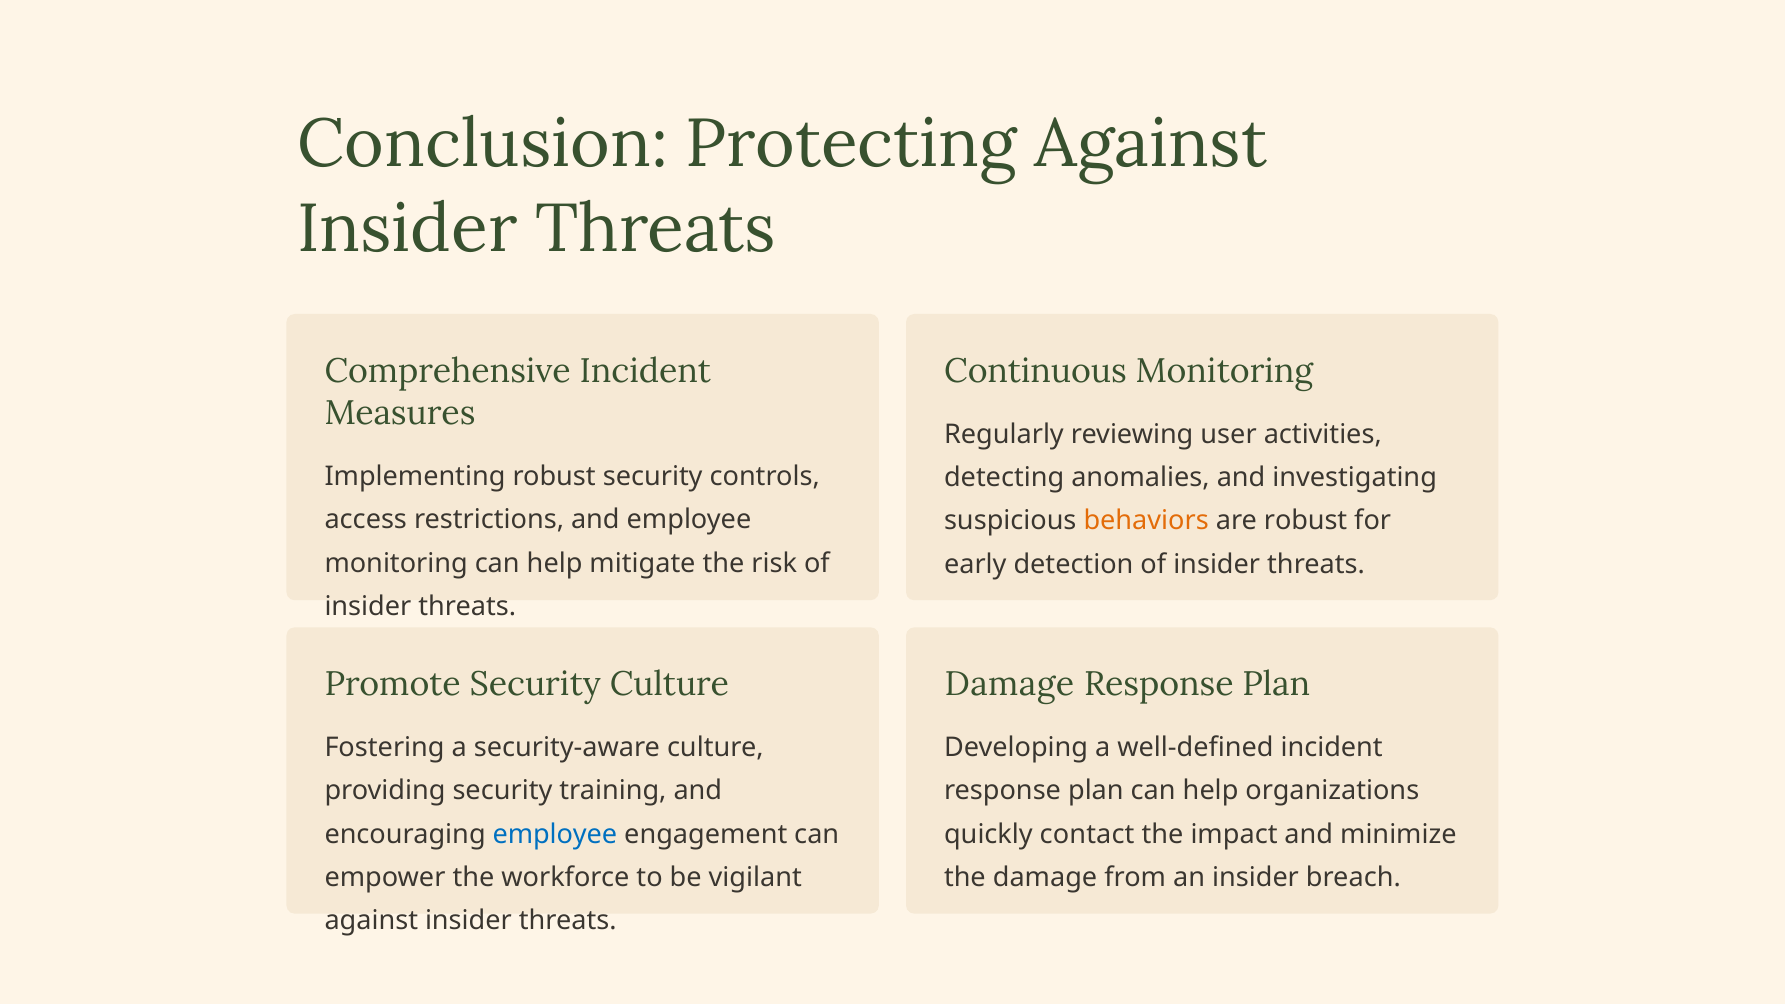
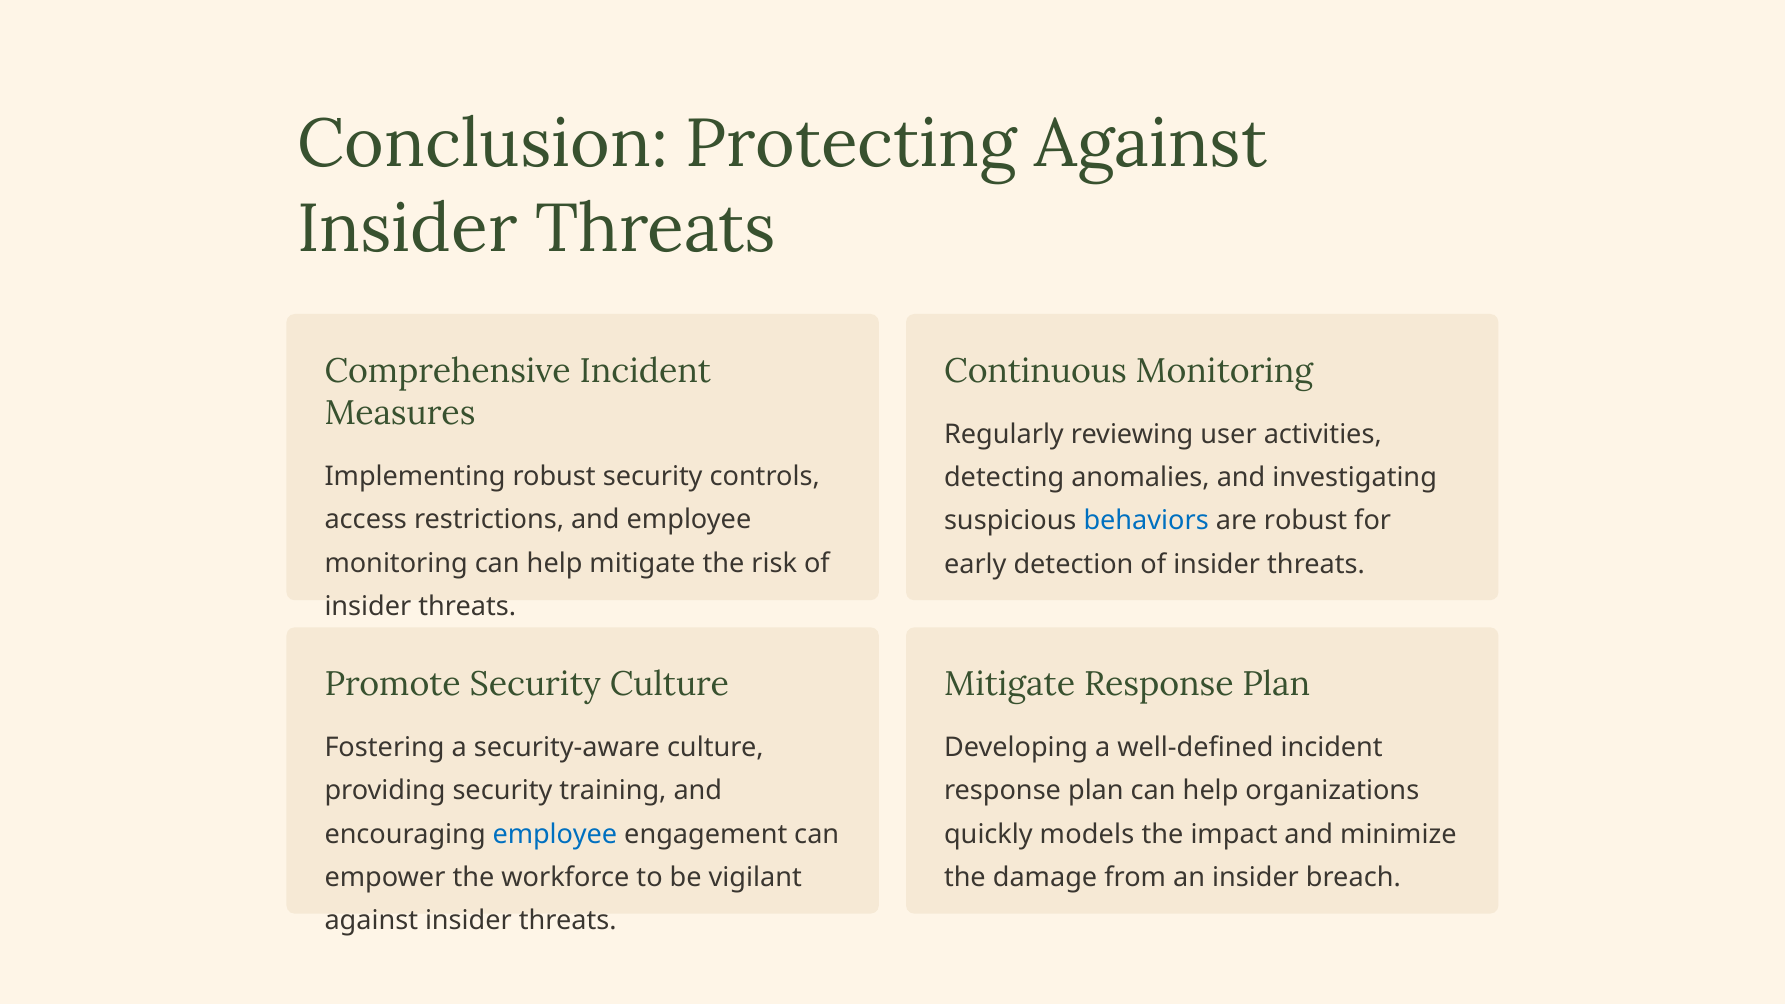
behaviors colour: orange -> blue
Damage at (1010, 684): Damage -> Mitigate
contact: contact -> models
